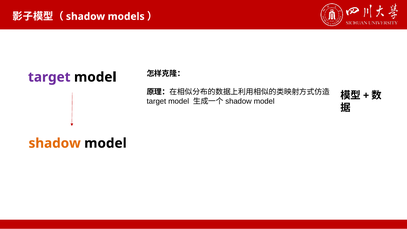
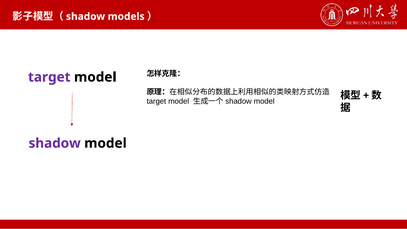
shadow at (55, 143) colour: orange -> purple
